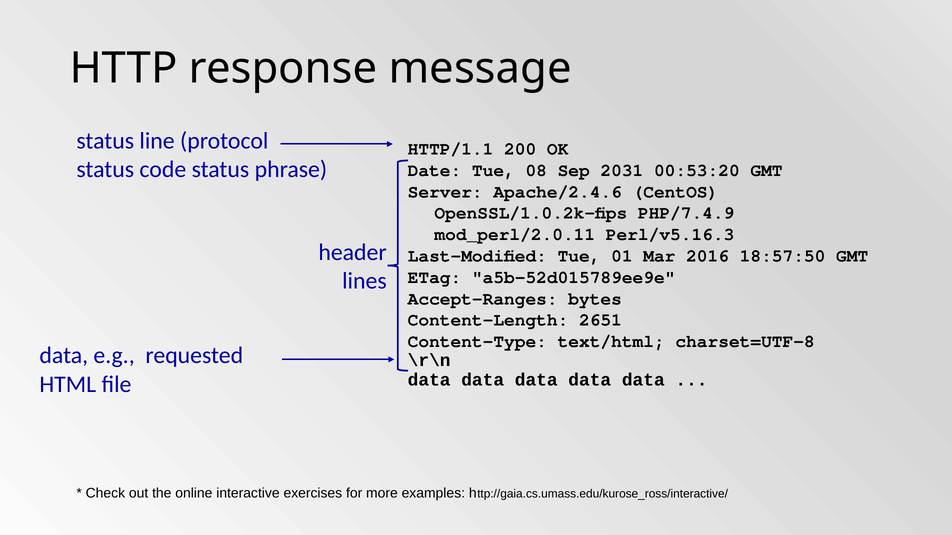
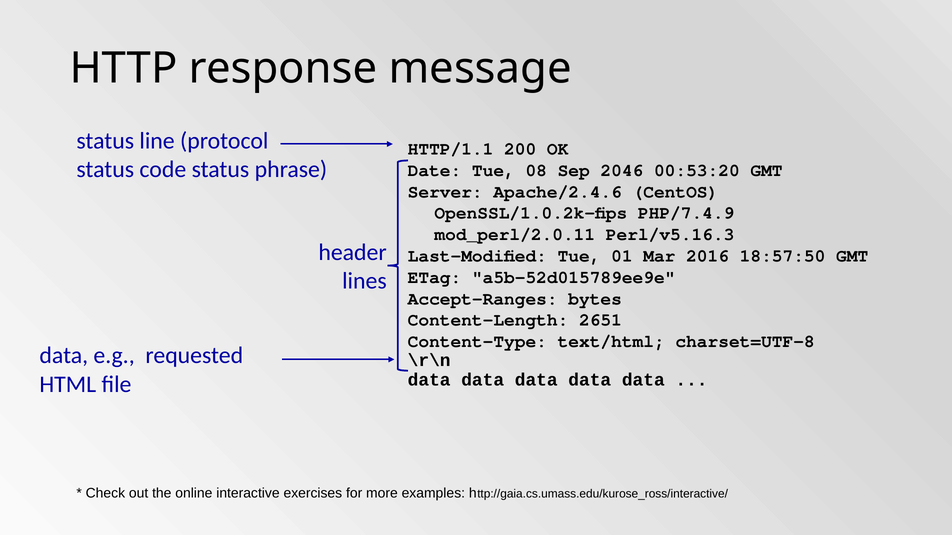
2031: 2031 -> 2046
